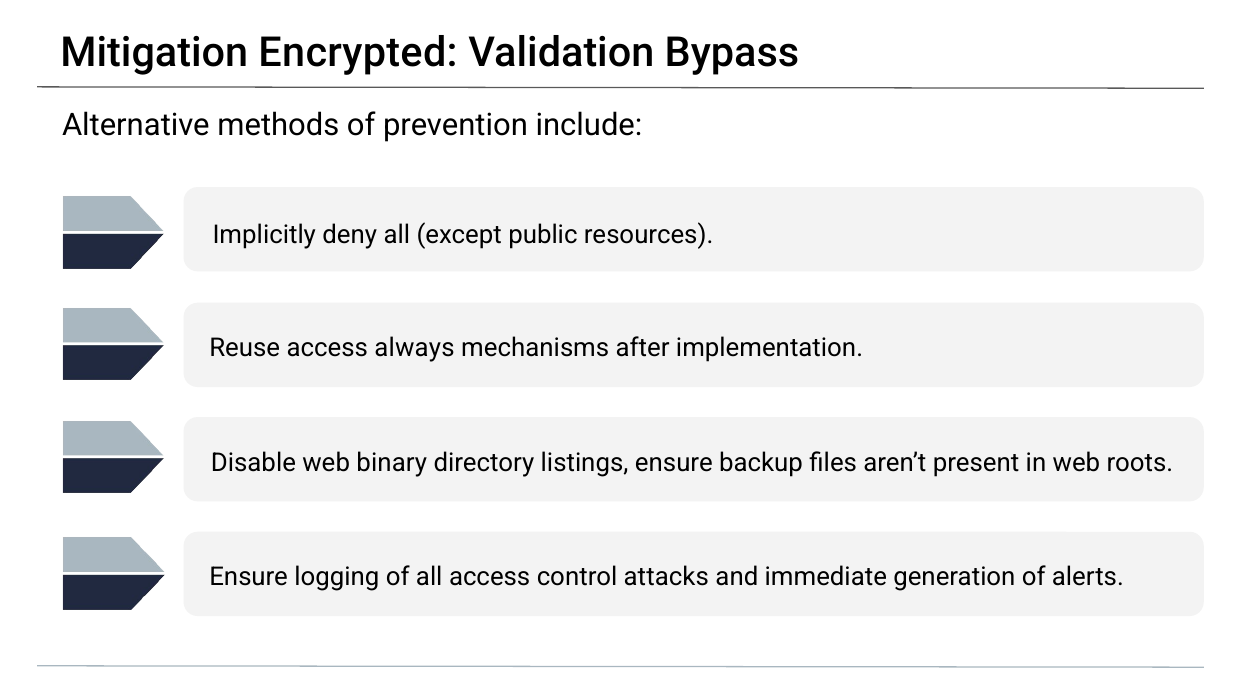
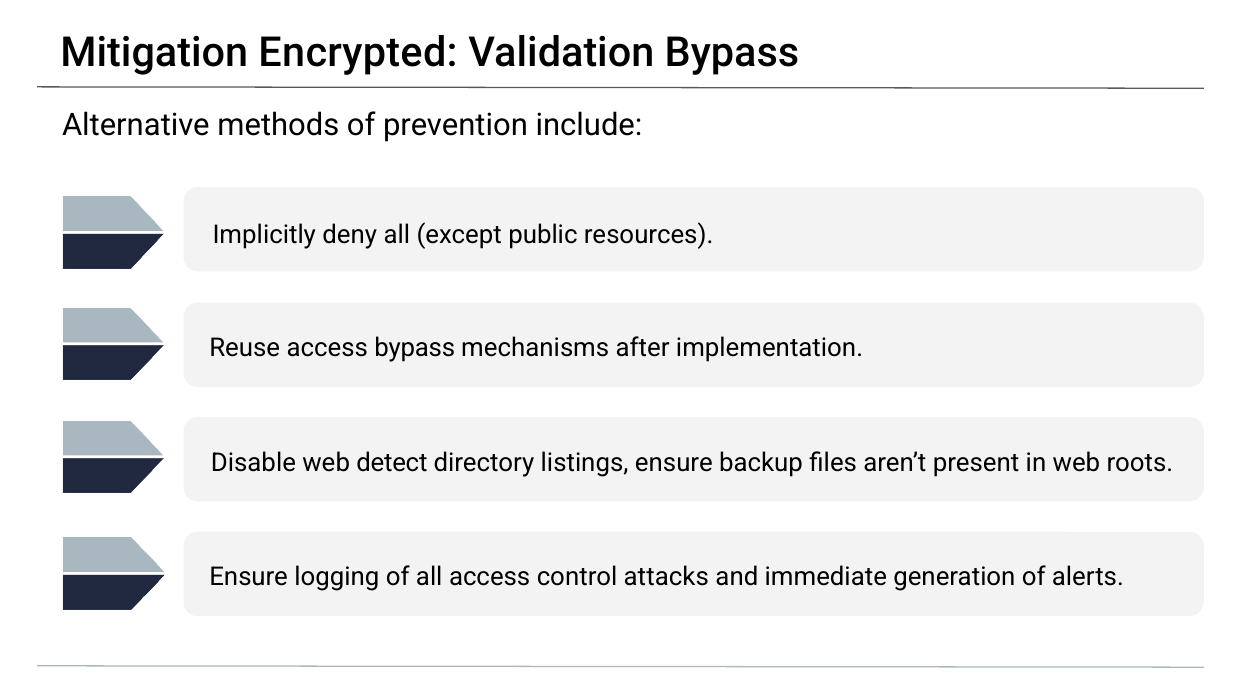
access always: always -> bypass
binary: binary -> detect
